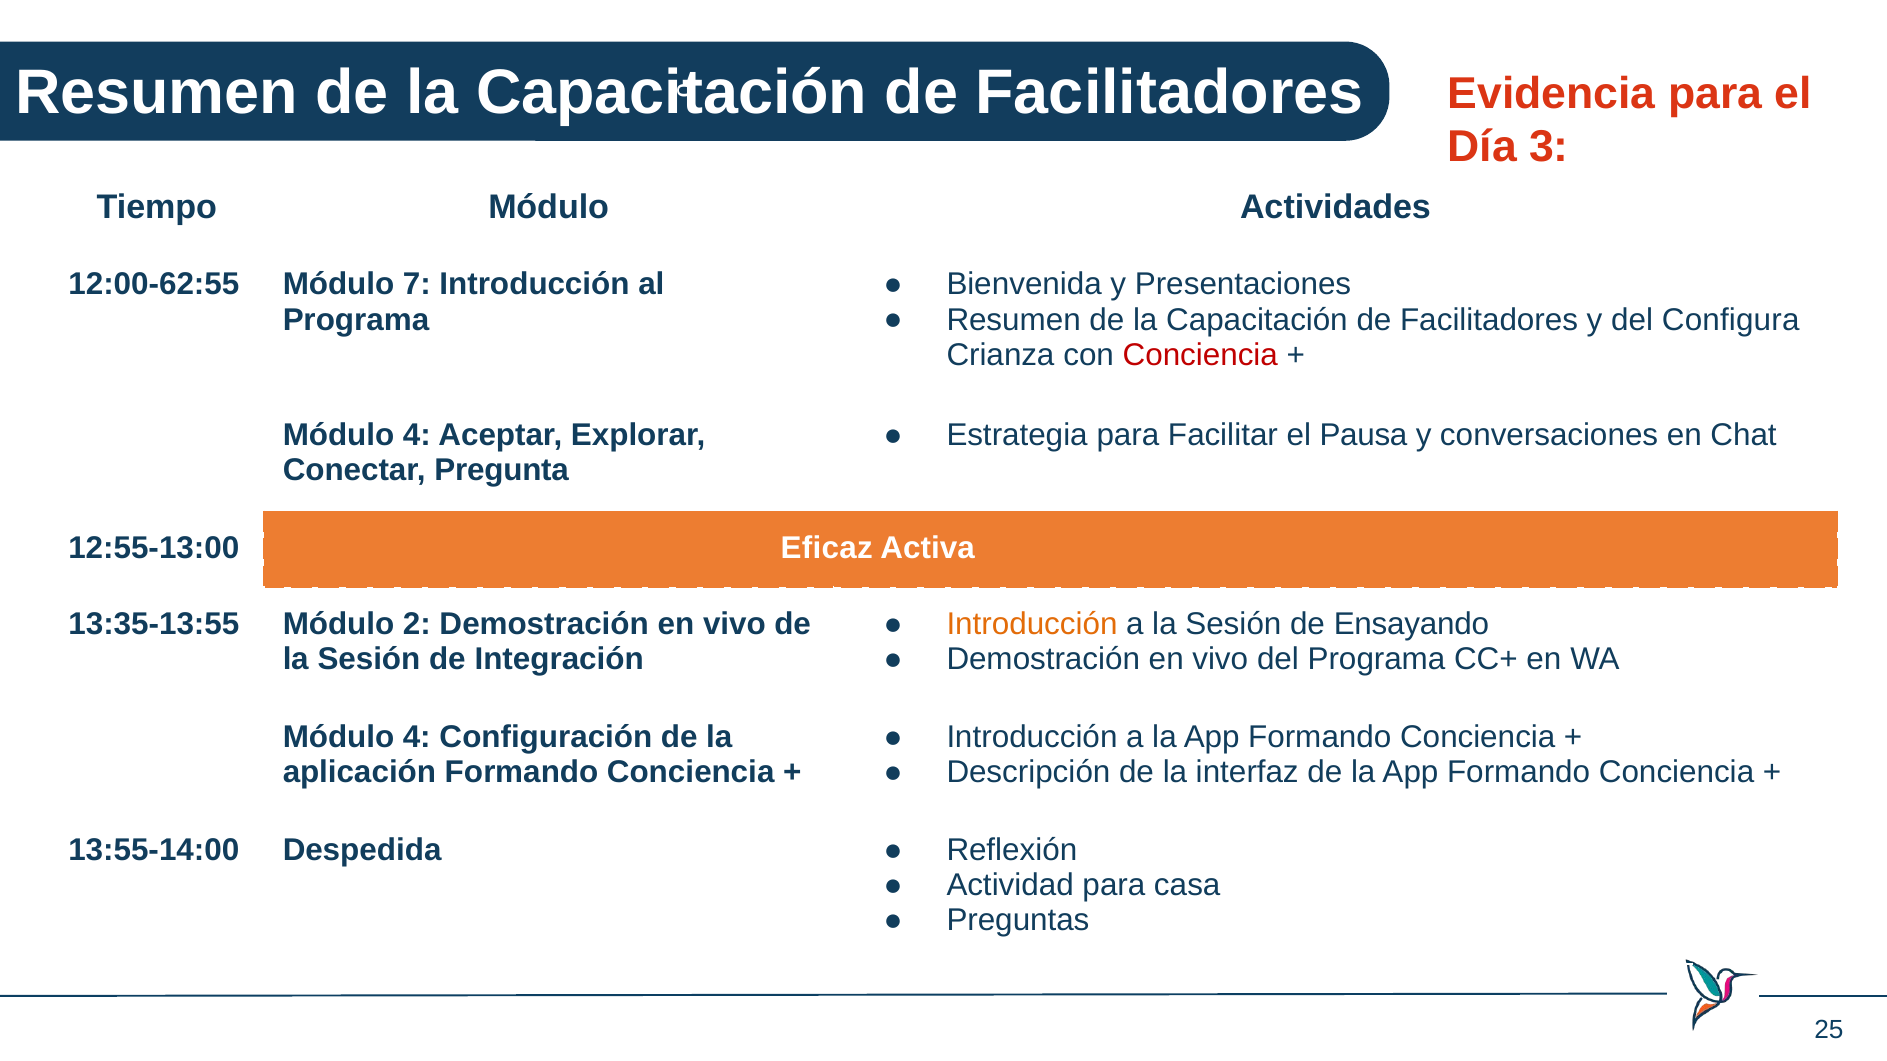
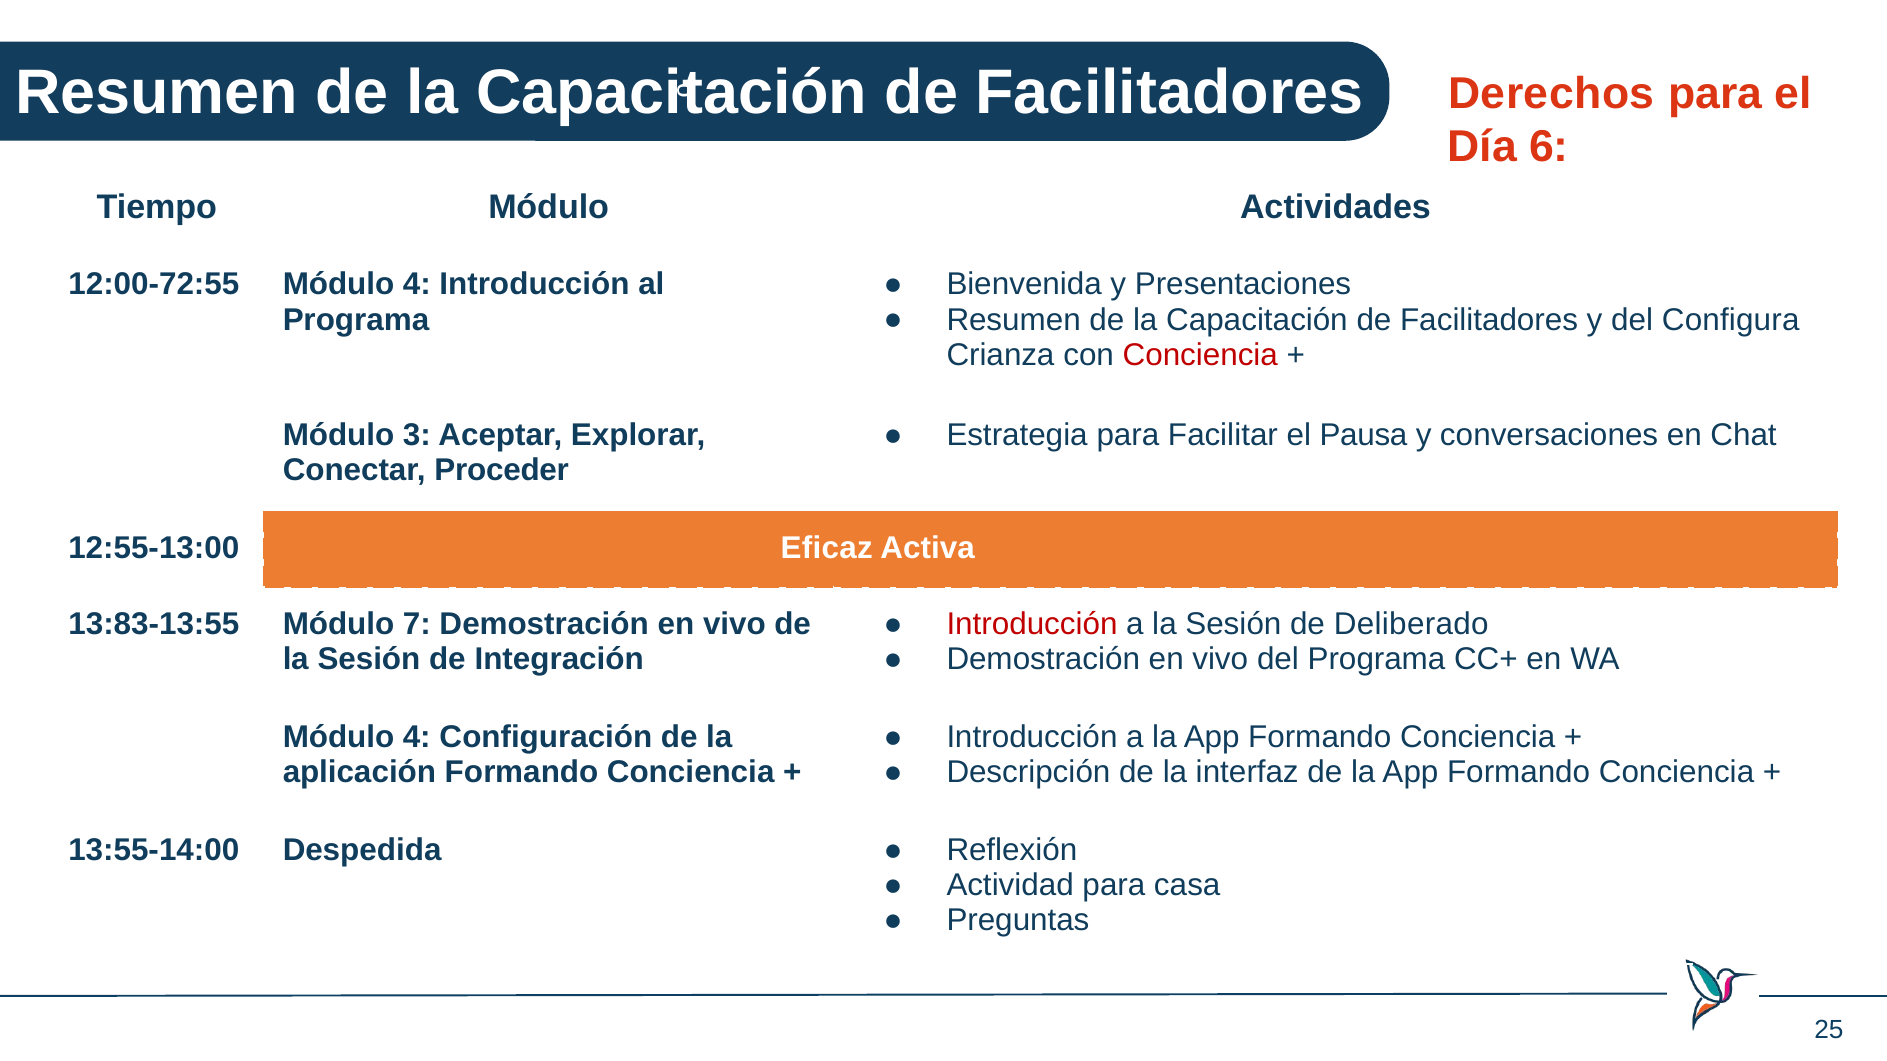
Evidencia: Evidencia -> Derechos
3: 3 -> 6
12:00-62:55: 12:00-62:55 -> 12:00-72:55
7 at (417, 285): 7 -> 4
4 at (417, 436): 4 -> 3
Pregunta: Pregunta -> Proceder
13:35-13:55: 13:35-13:55 -> 13:83-13:55
2: 2 -> 7
Introducción at (1032, 624) colour: orange -> red
Ensayando: Ensayando -> Deliberado
